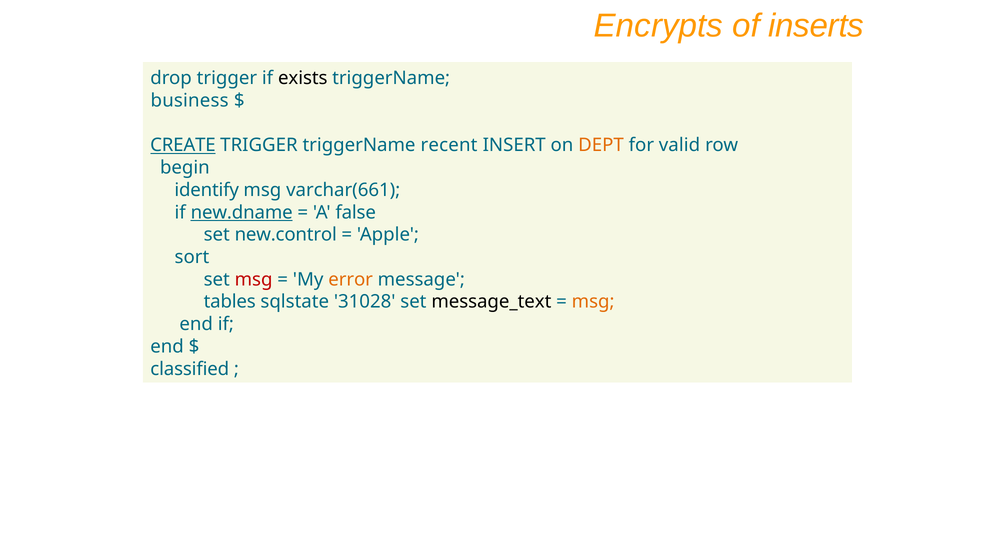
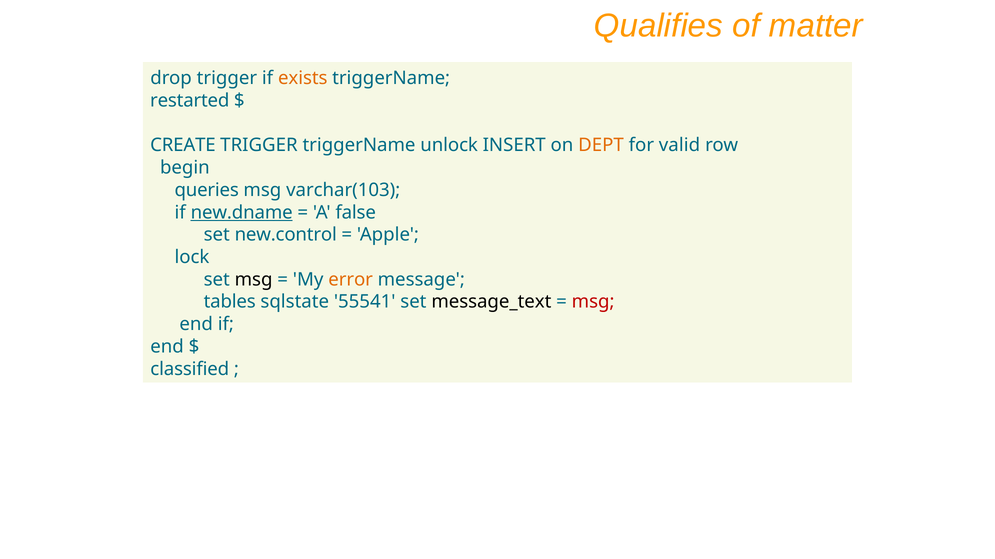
Encrypts: Encrypts -> Qualifies
inserts: inserts -> matter
exists colour: black -> orange
business: business -> restarted
CREATE underline: present -> none
recent: recent -> unlock
identify: identify -> queries
varchar(661: varchar(661 -> varchar(103
sort: sort -> lock
msg at (254, 280) colour: red -> black
31028: 31028 -> 55541
msg at (593, 302) colour: orange -> red
